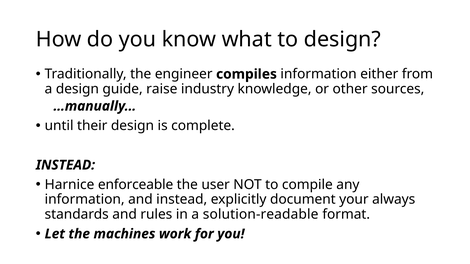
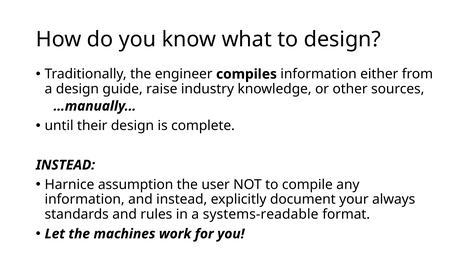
enforceable: enforceable -> assumption
solution-readable: solution-readable -> systems-readable
